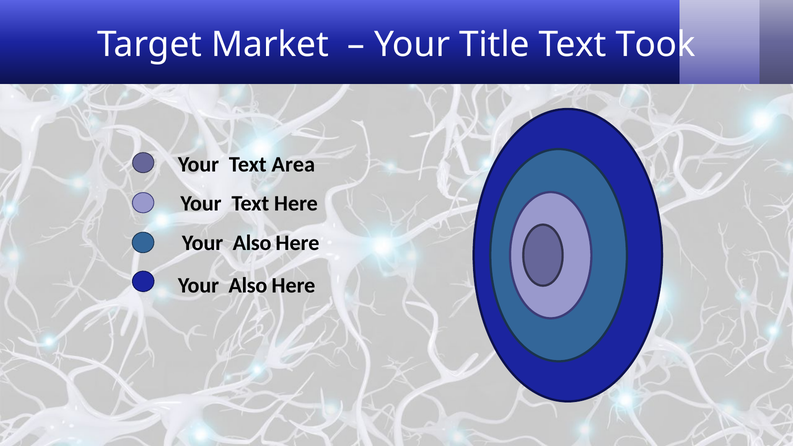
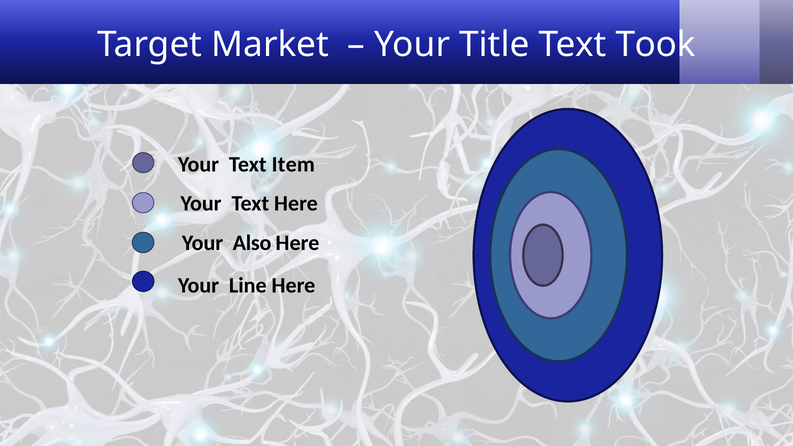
Area: Area -> Item
Also at (248, 286): Also -> Line
